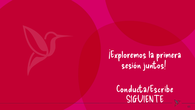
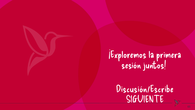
Conducta/Escribe: Conducta/Escribe -> Discusión/Escribe
